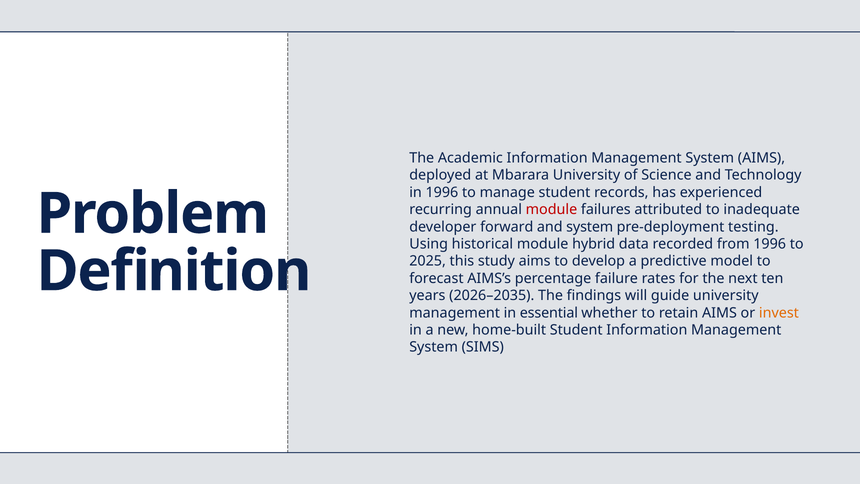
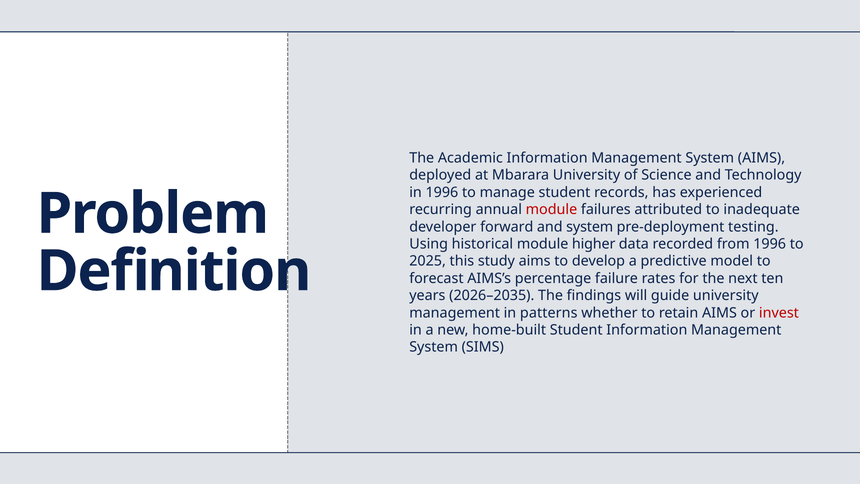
hybrid: hybrid -> higher
essential: essential -> patterns
invest colour: orange -> red
